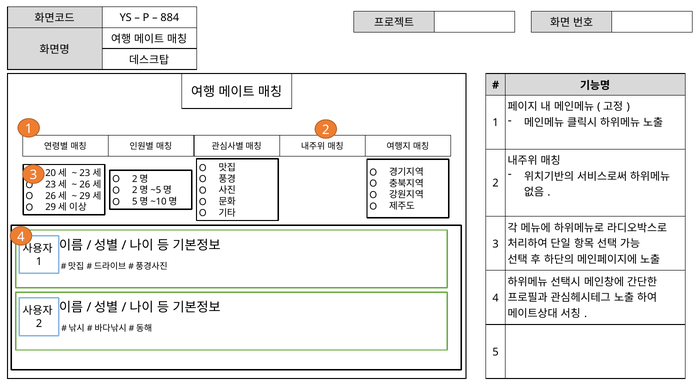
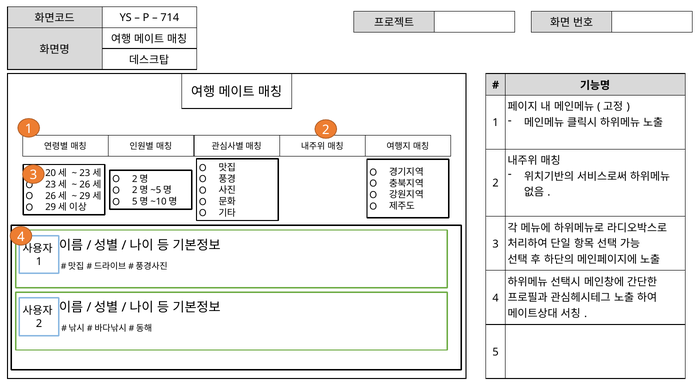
884: 884 -> 714
